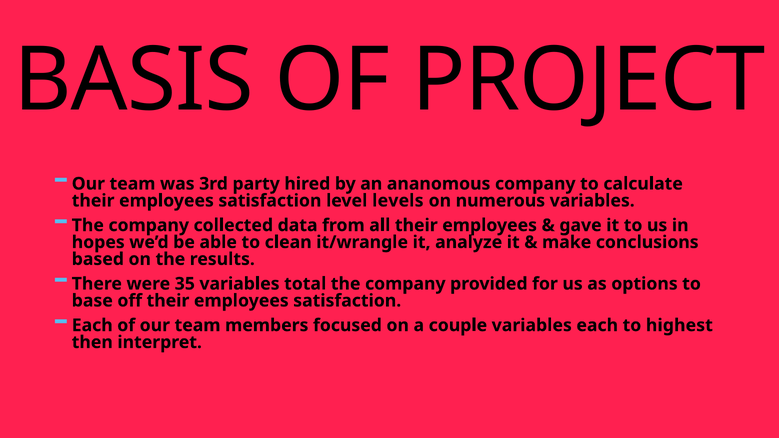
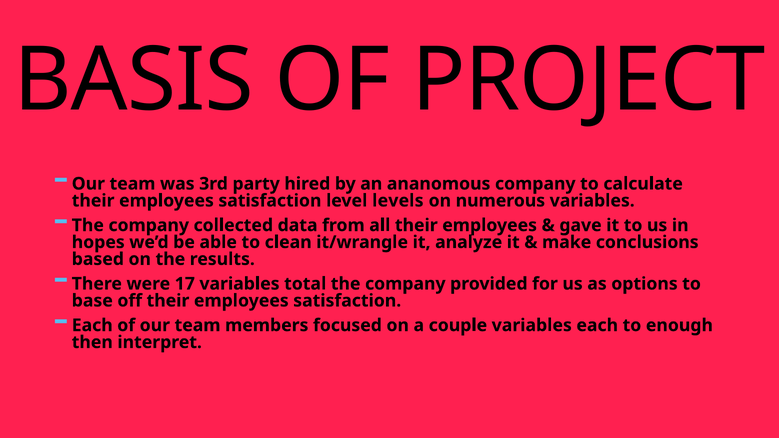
35: 35 -> 17
highest: highest -> enough
